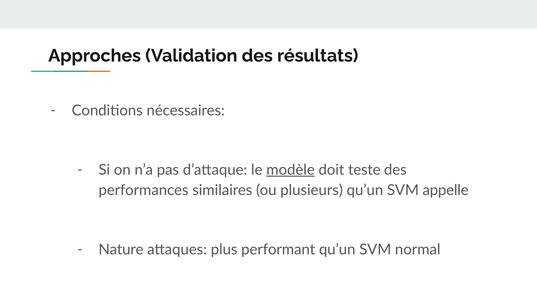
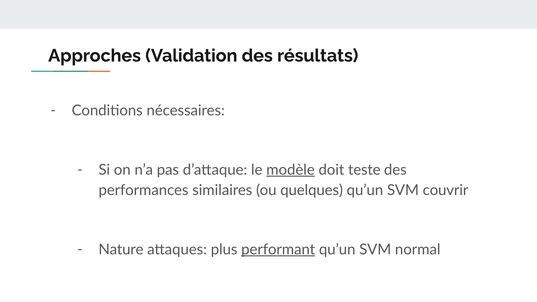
plusieurs: plusieurs -> quelques
appelle: appelle -> couvrir
performant underline: none -> present
